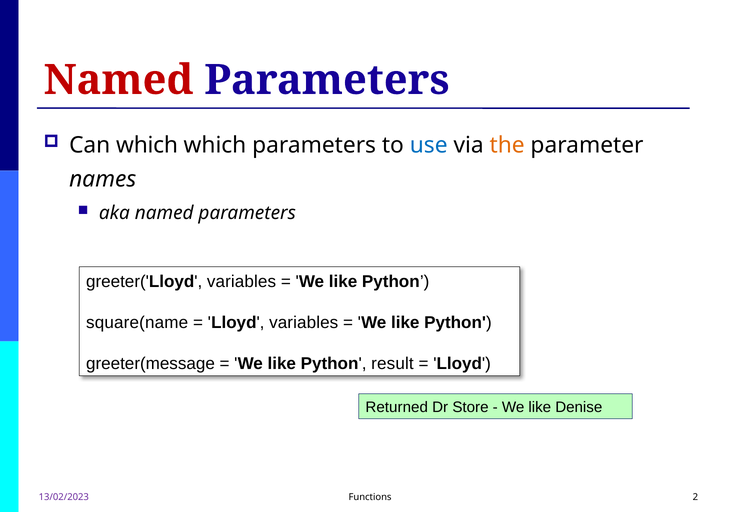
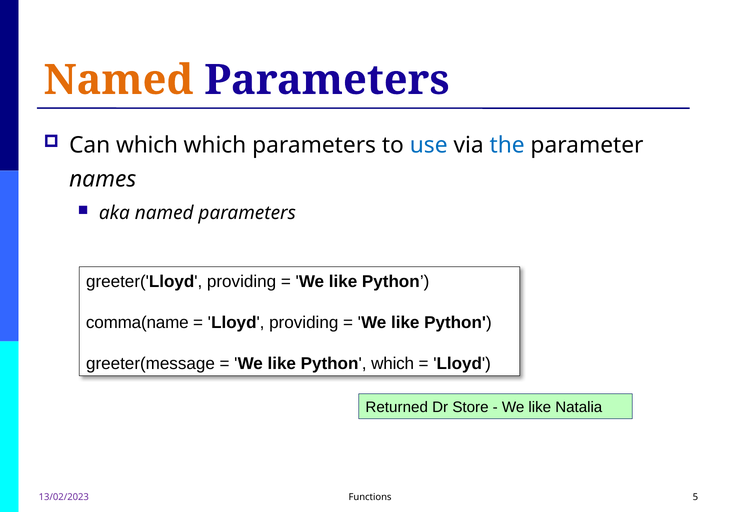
Named at (119, 80) colour: red -> orange
the colour: orange -> blue
greeter('Lloyd variables: variables -> providing
square(name: square(name -> comma(name
Lloyd variables: variables -> providing
Python result: result -> which
Denise: Denise -> Natalia
2: 2 -> 5
